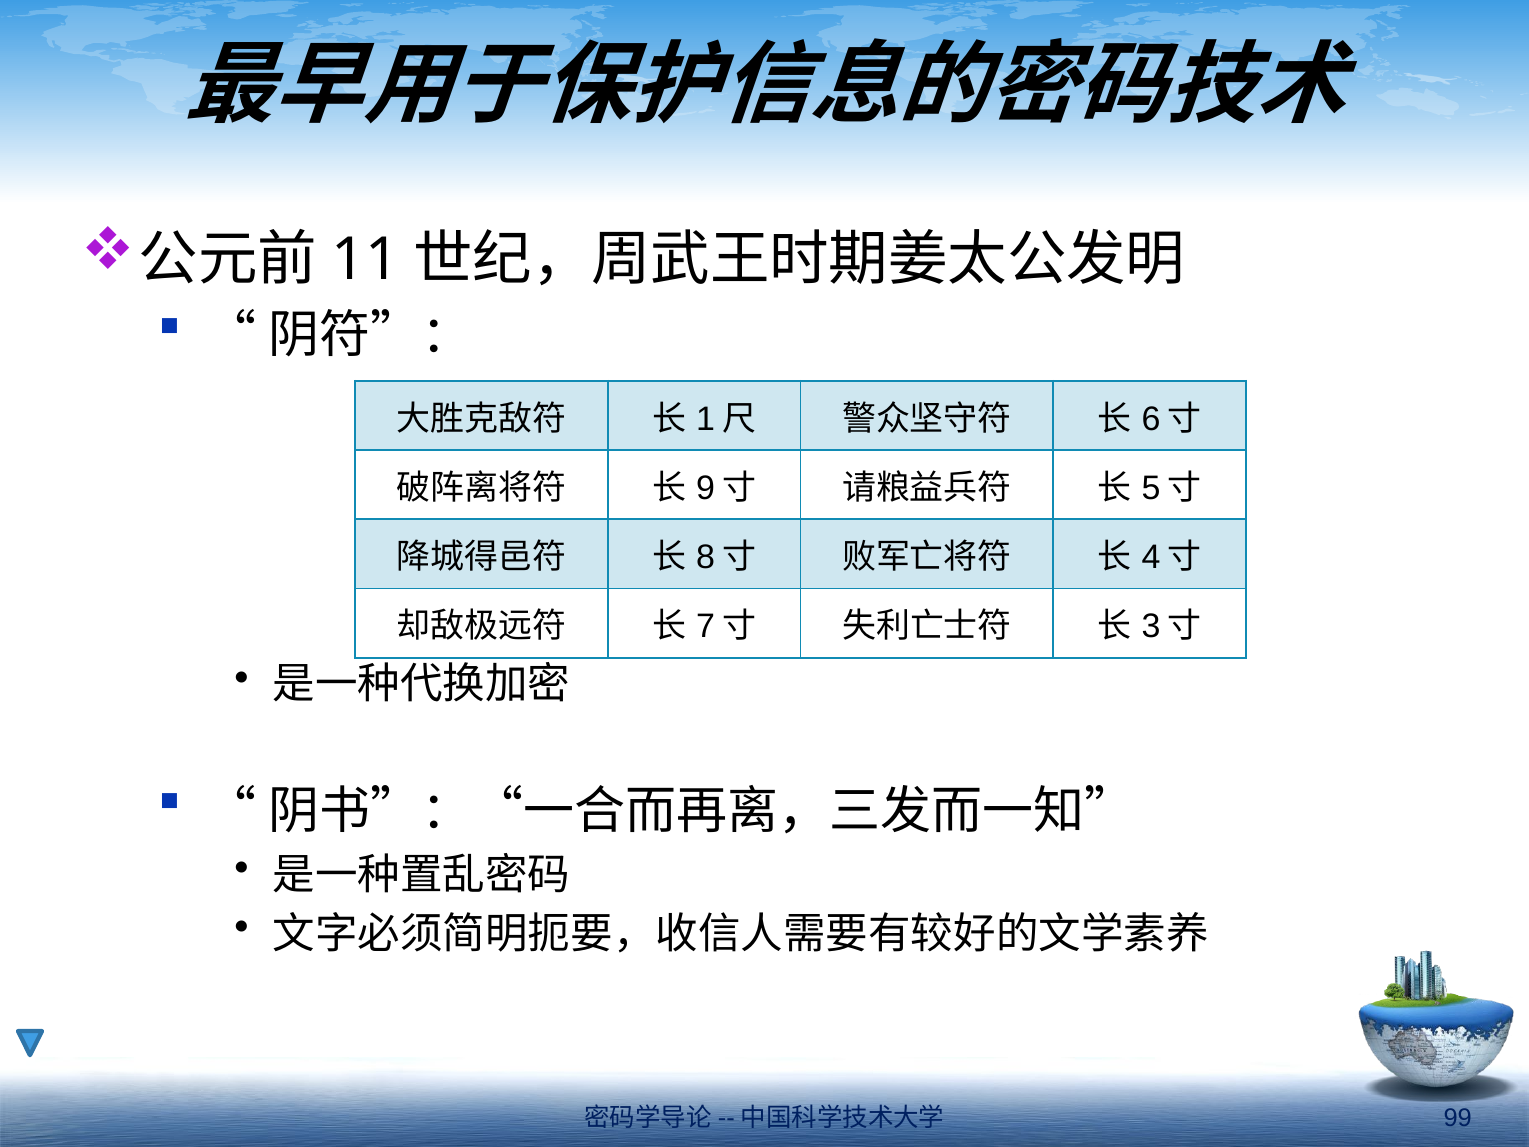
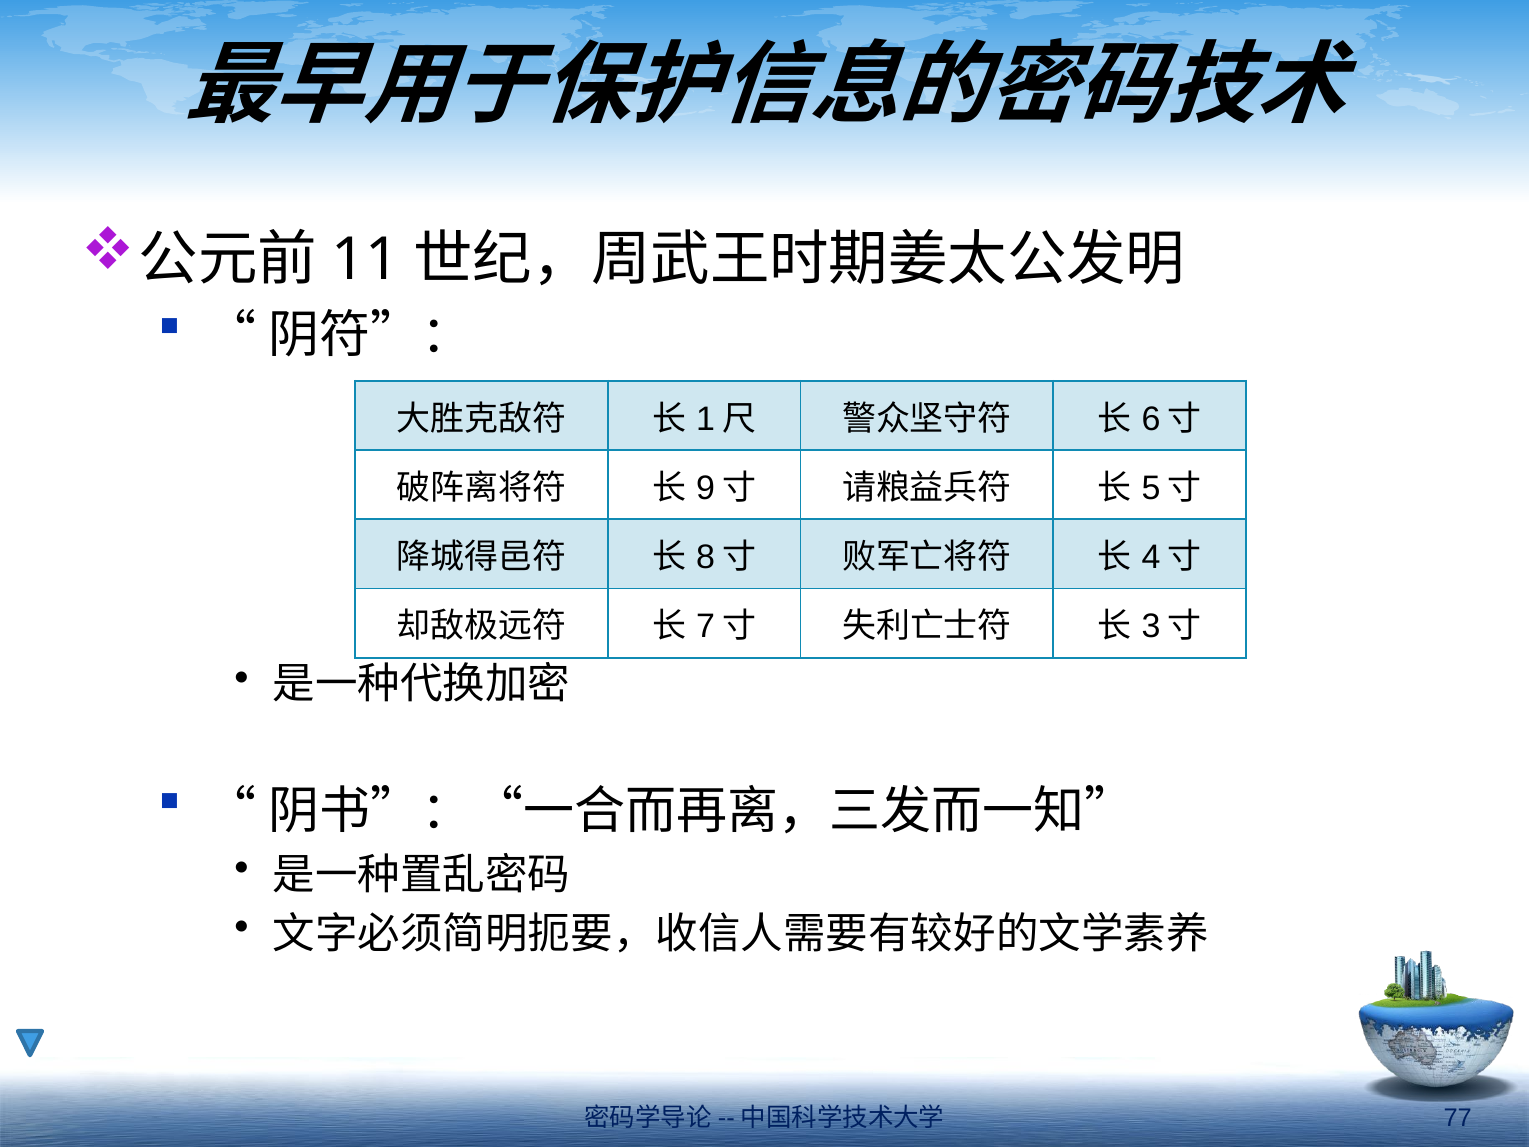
99: 99 -> 77
